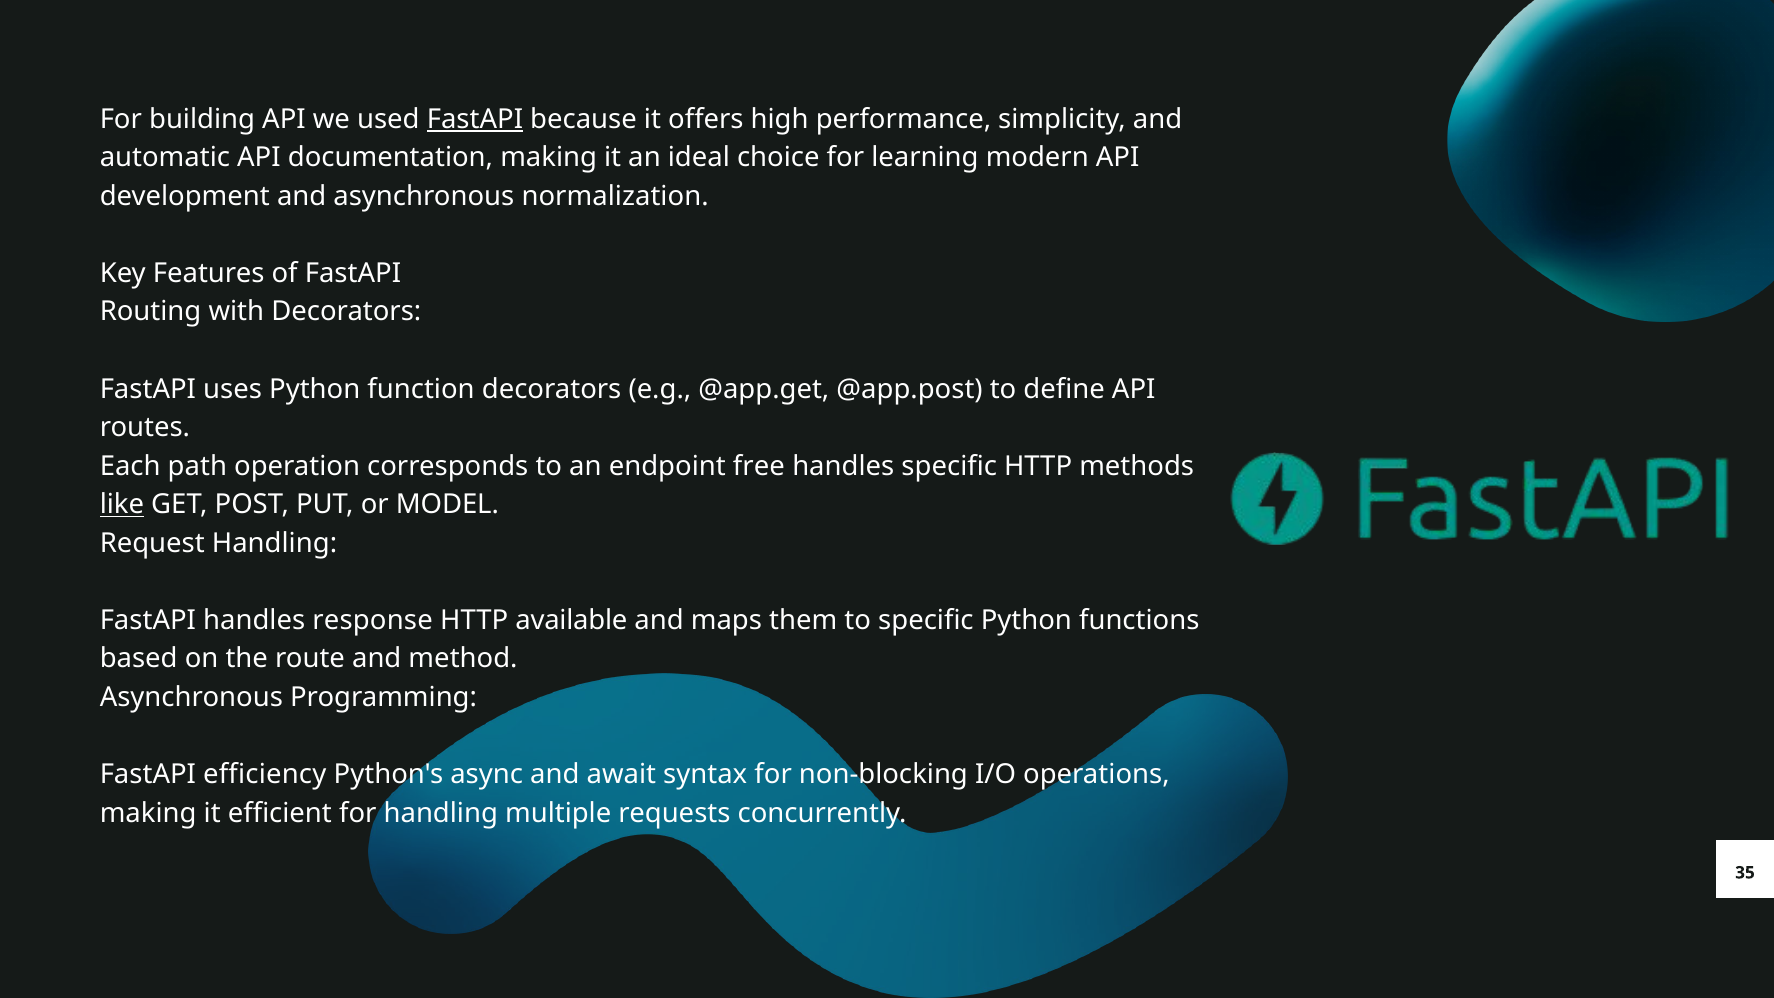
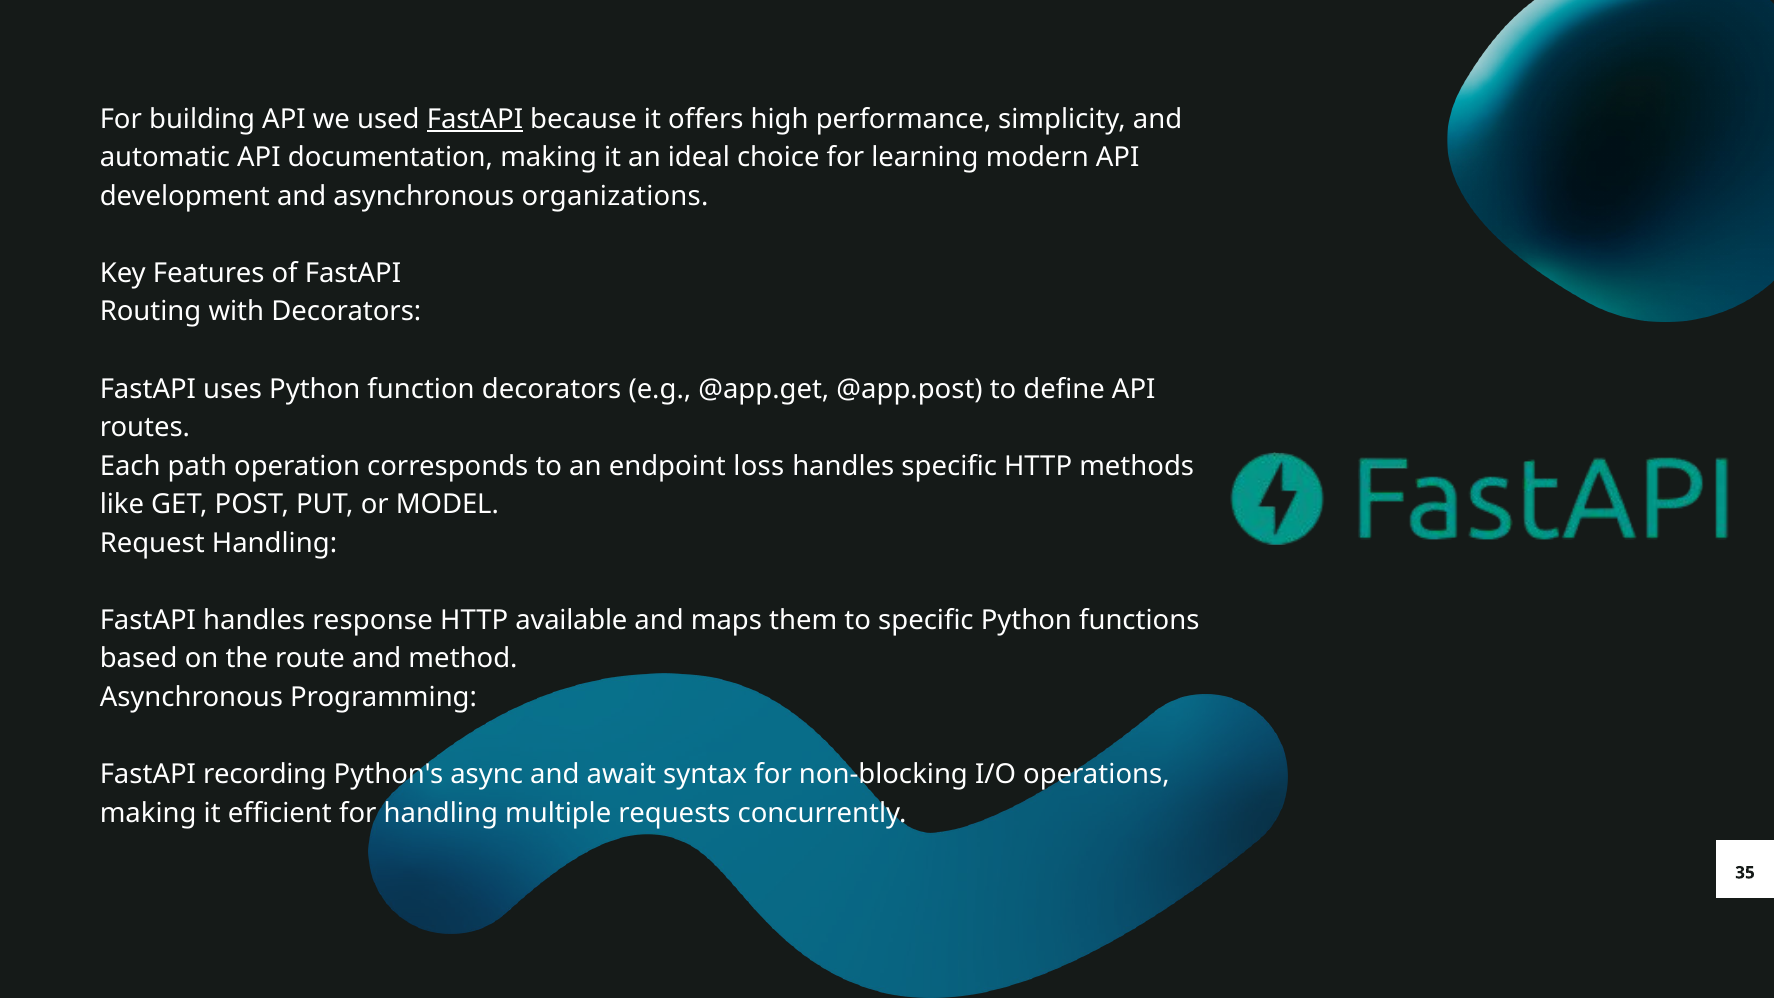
normalization: normalization -> organizations
free: free -> loss
like underline: present -> none
efficiency: efficiency -> recording
